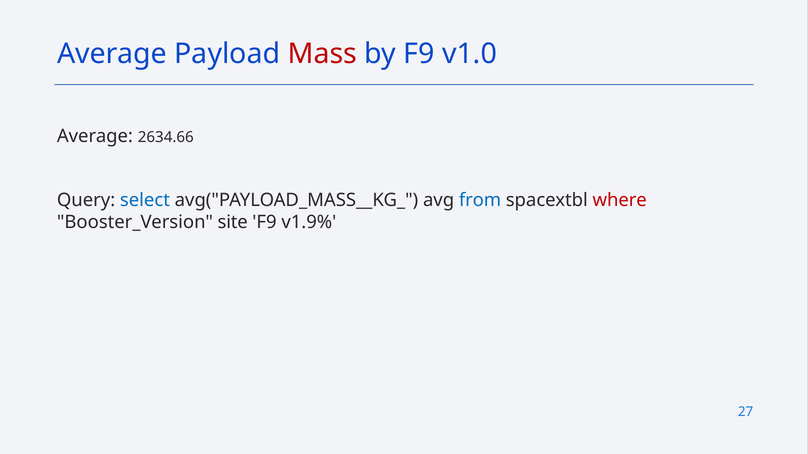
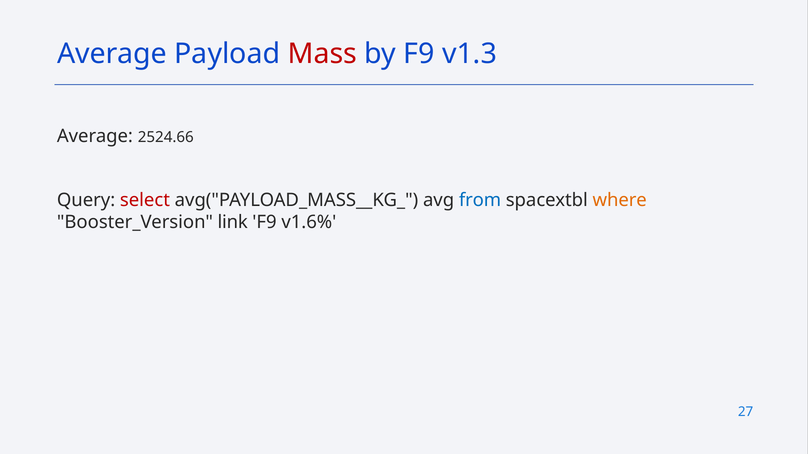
v1.0: v1.0 -> v1.3
2634.66: 2634.66 -> 2524.66
select colour: blue -> red
where colour: red -> orange
site: site -> link
v1.9%: v1.9% -> v1.6%
